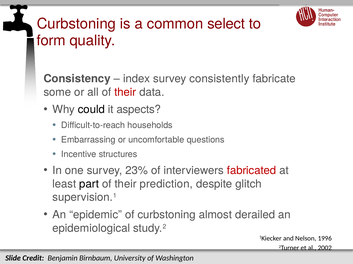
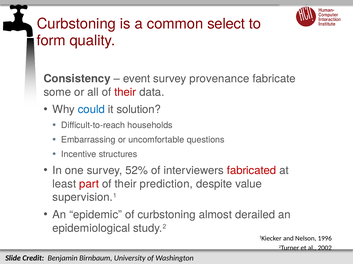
index: index -> event
consistently: consistently -> provenance
could colour: black -> blue
aspects: aspects -> solution
23%: 23% -> 52%
part colour: black -> red
glitch: glitch -> value
